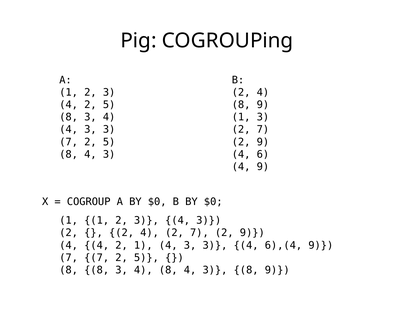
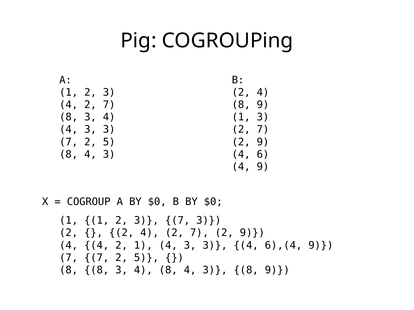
5 at (109, 105): 5 -> 7
4 at (178, 221): 4 -> 7
